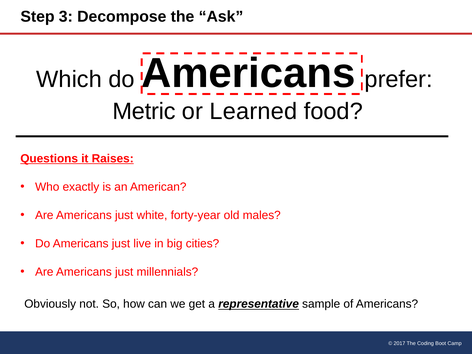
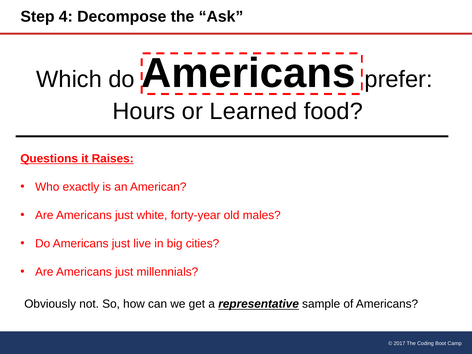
3: 3 -> 4
Metric: Metric -> Hours
